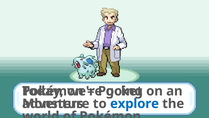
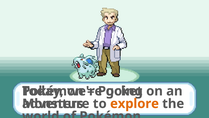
explore colour: blue -> orange
